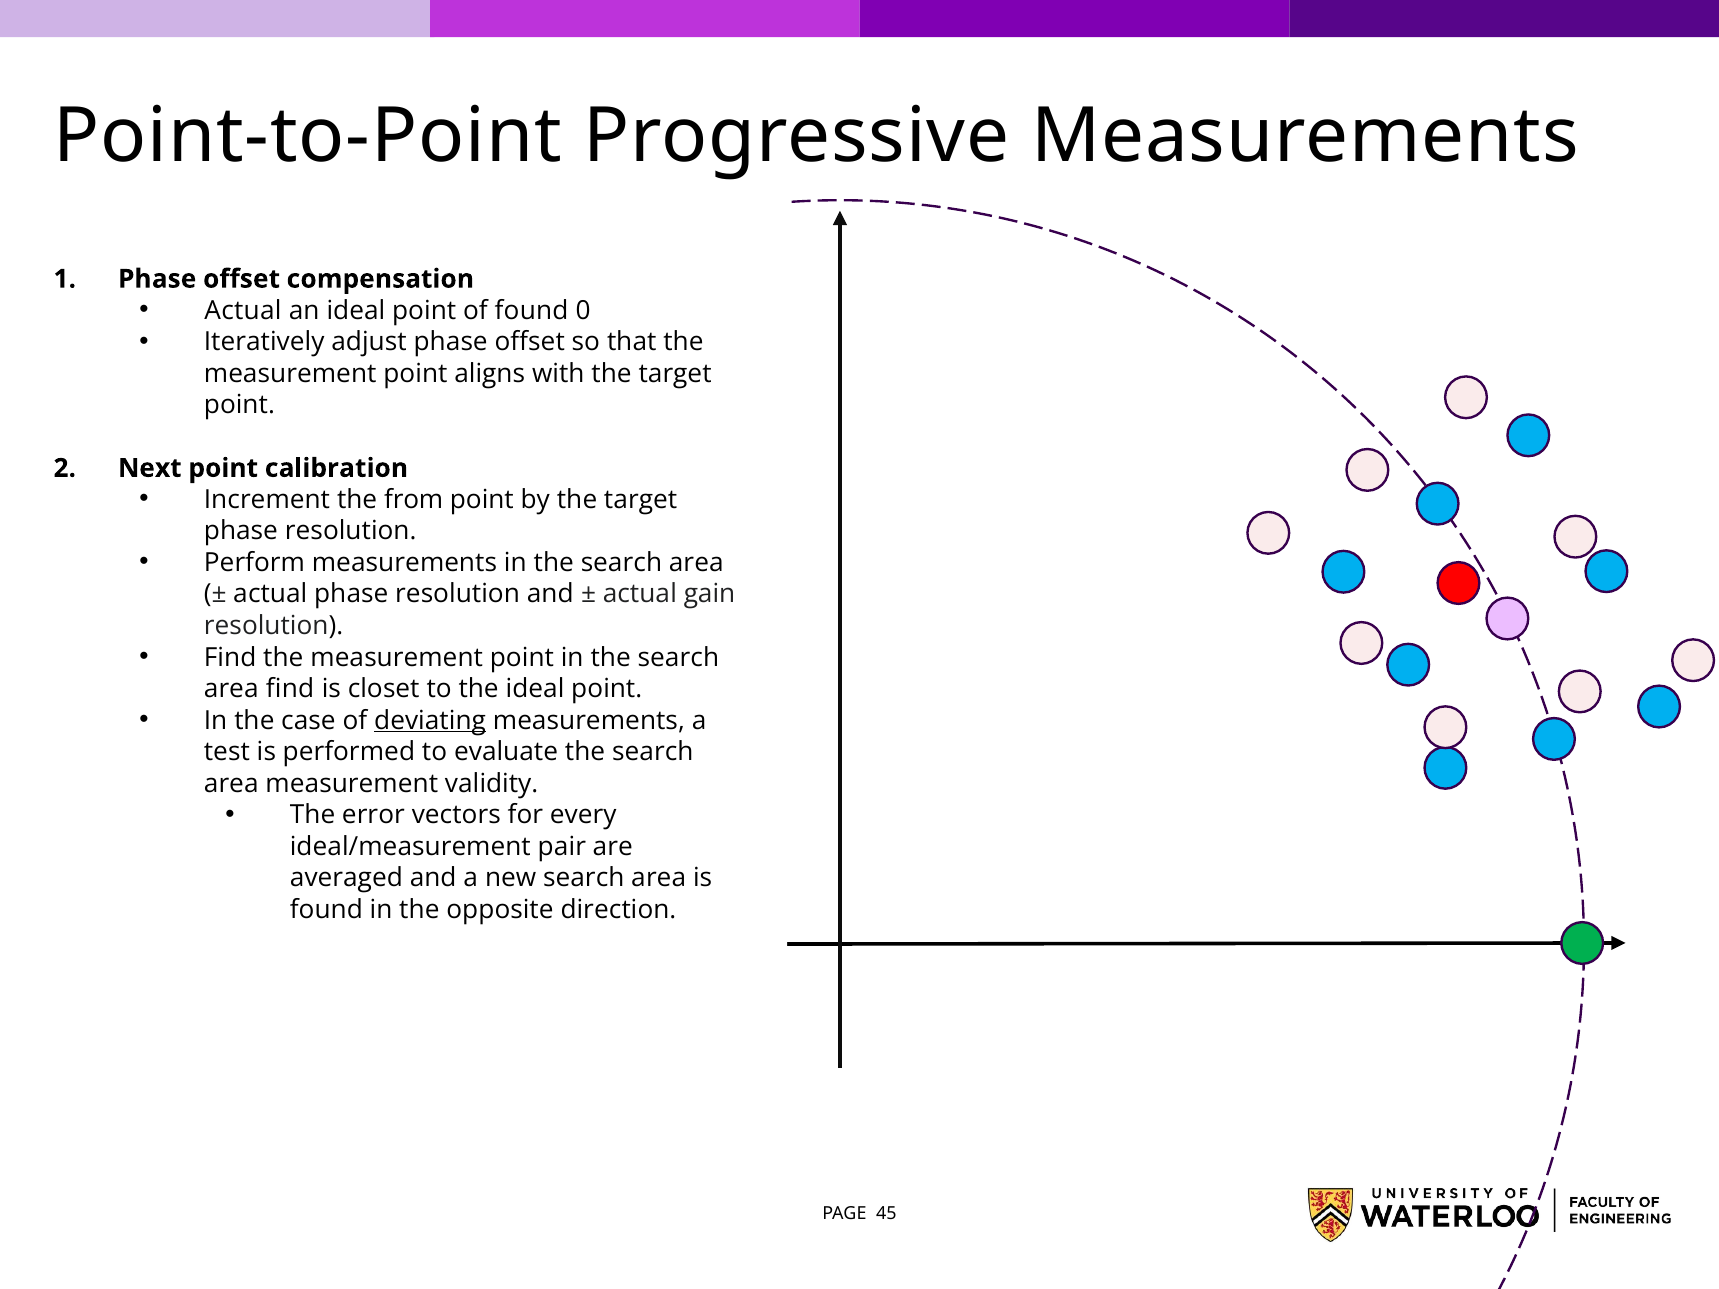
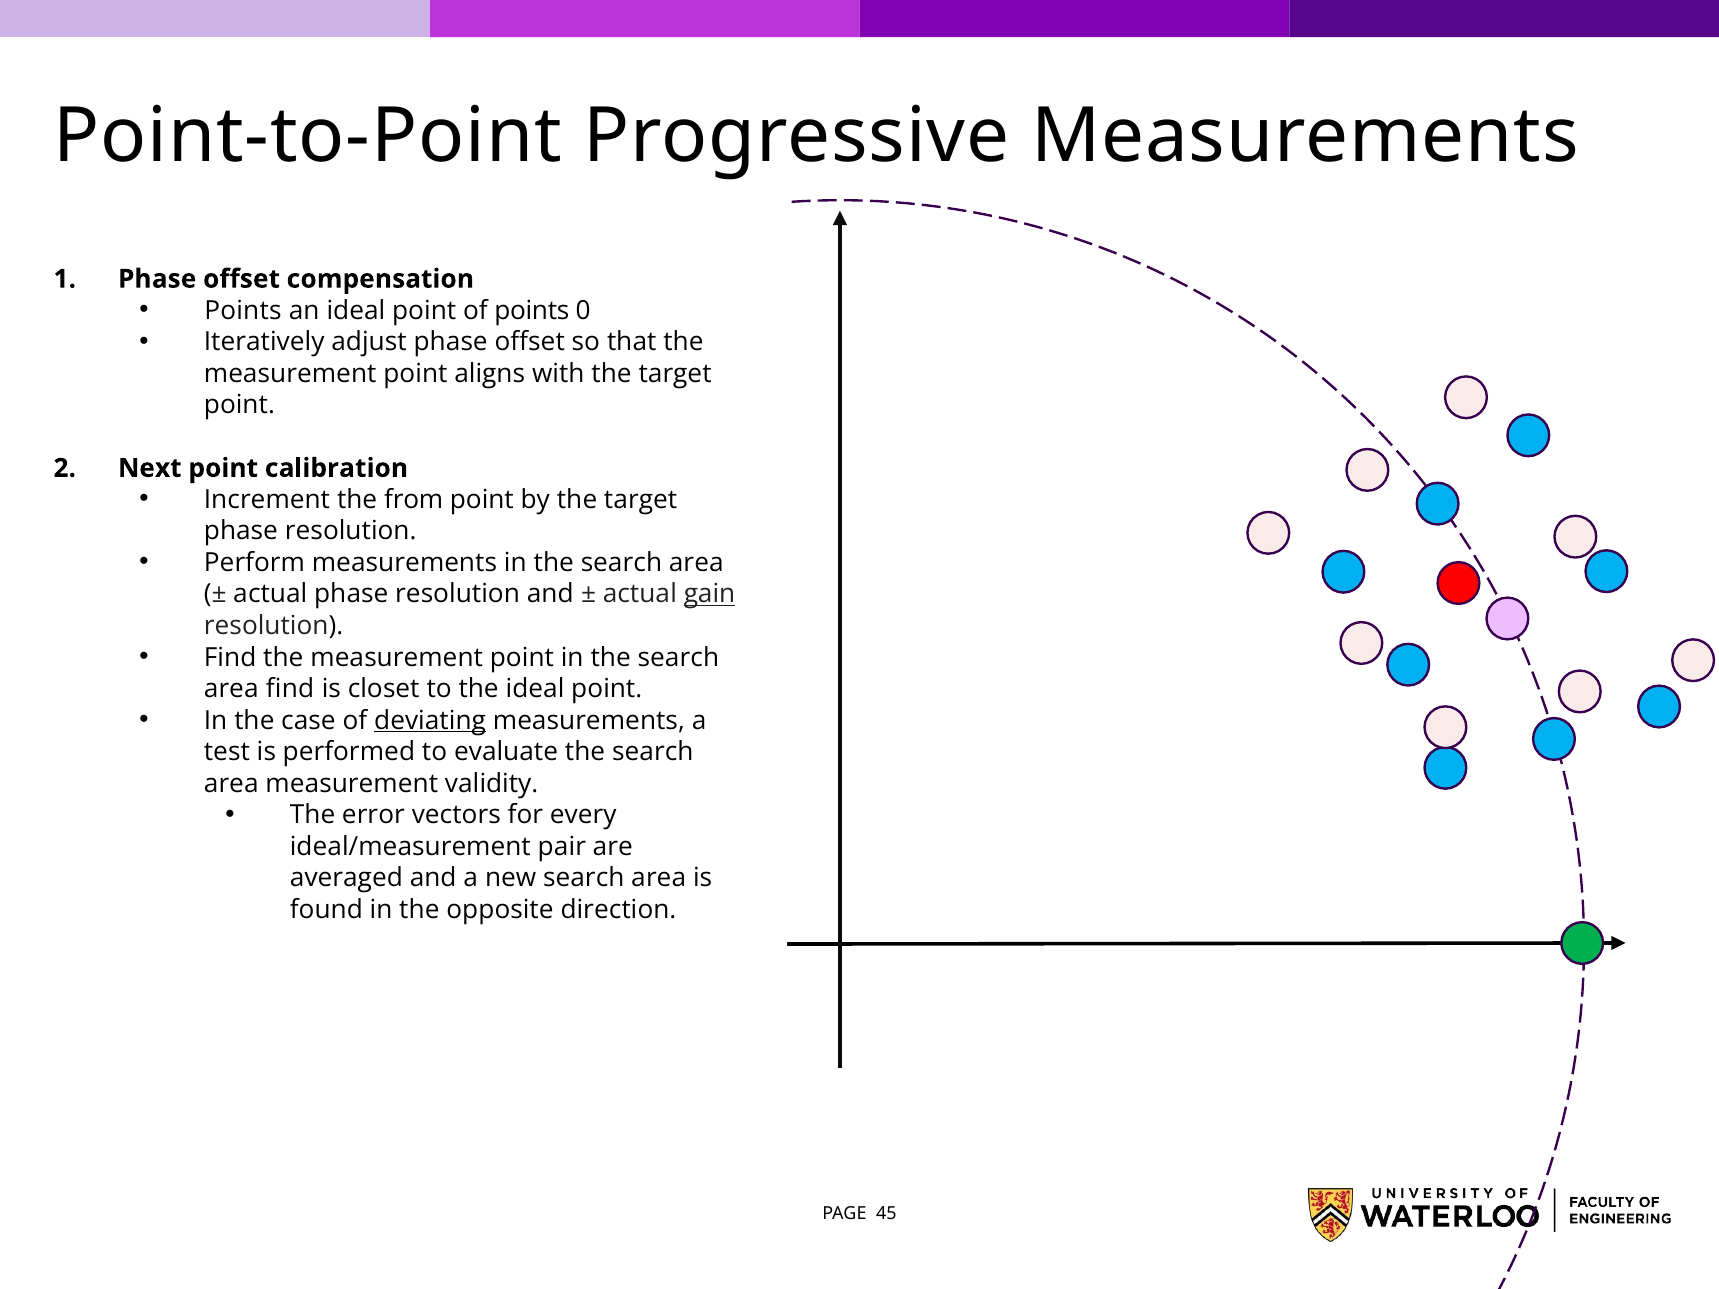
Actual at (243, 311): Actual -> Points
of found: found -> points
gain underline: none -> present
